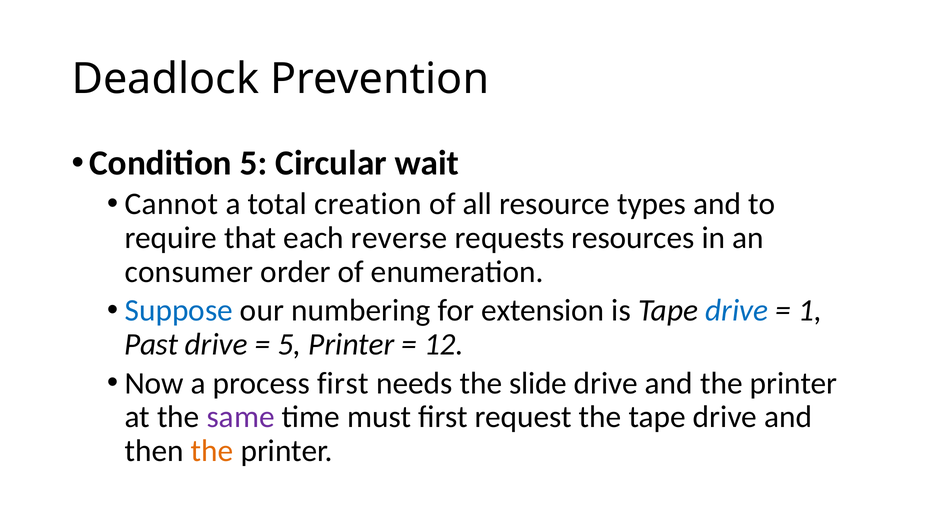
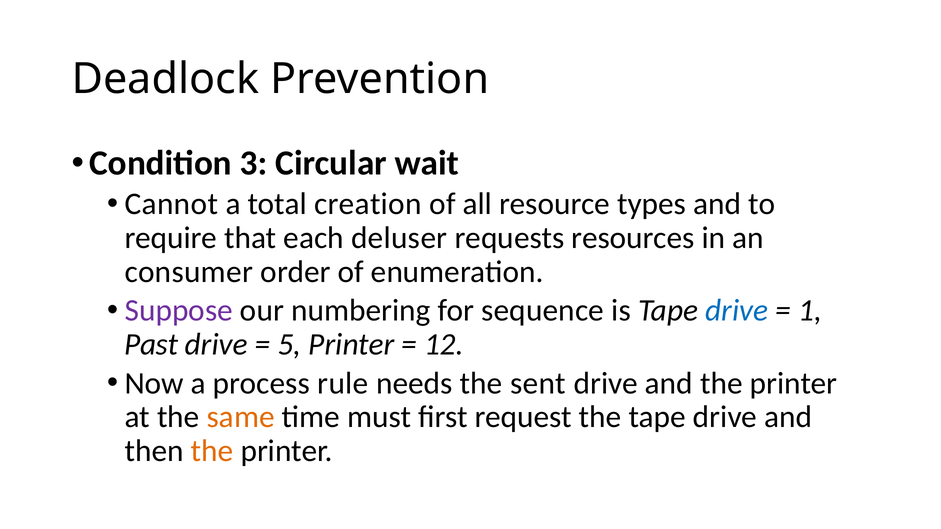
Condition 5: 5 -> 3
reverse: reverse -> deluser
Suppose colour: blue -> purple
extension: extension -> sequence
process first: first -> rule
slide: slide -> sent
same colour: purple -> orange
